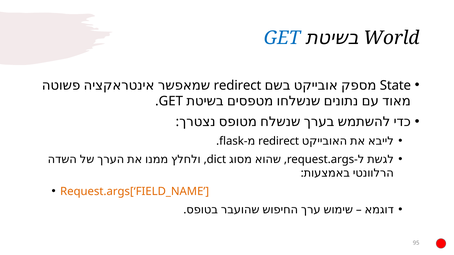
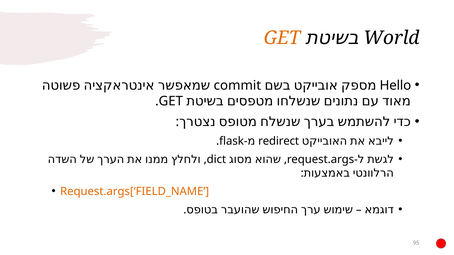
GET at (282, 38) colour: blue -> orange
redirect at (237, 85): redirect -> commit
State: State -> Hello
